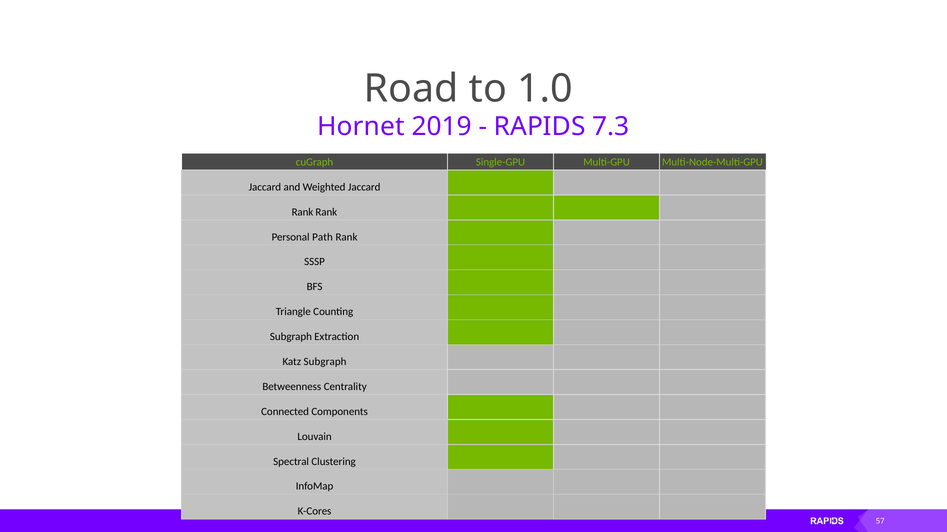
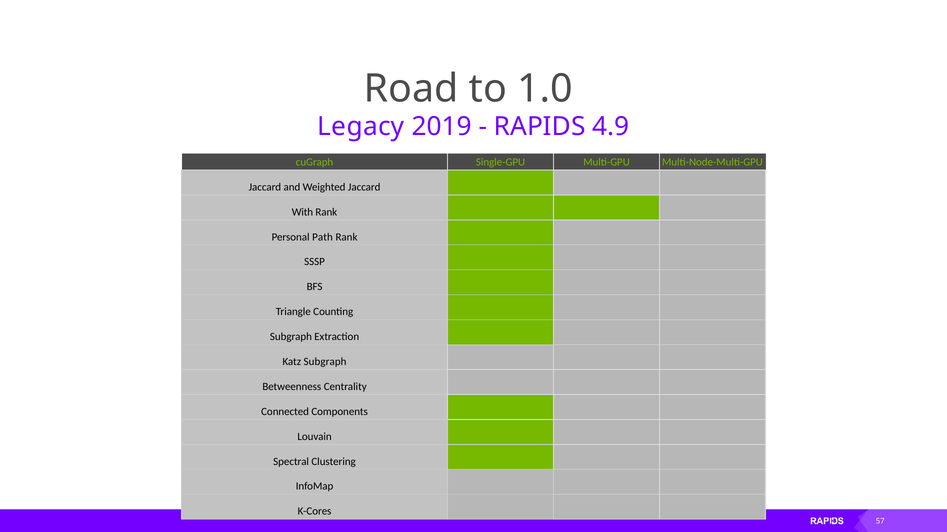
Hornet: Hornet -> Legacy
7.3: 7.3 -> 4.9
Rank at (302, 212): Rank -> With
